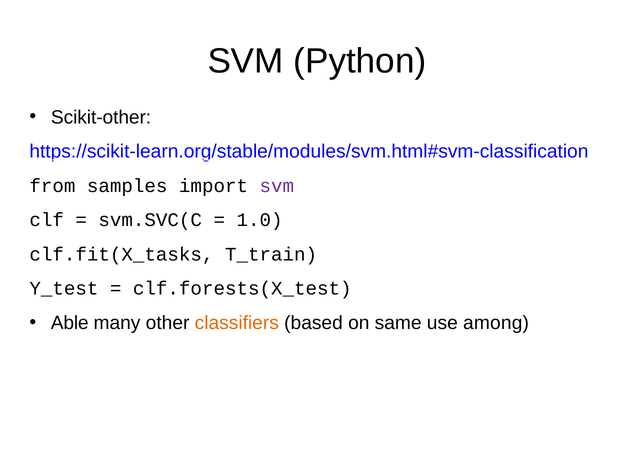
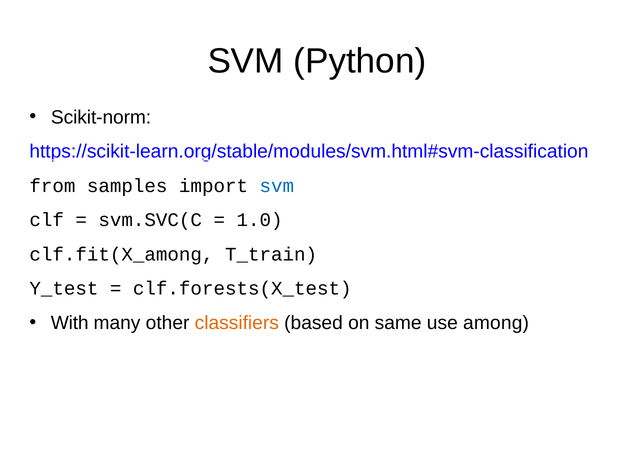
Scikit-other: Scikit-other -> Scikit-norm
svm at (277, 186) colour: purple -> blue
clf.fit(X_tasks: clf.fit(X_tasks -> clf.fit(X_among
Able: Able -> With
